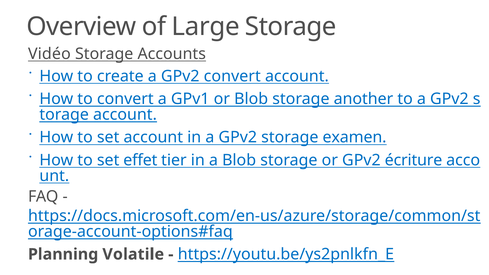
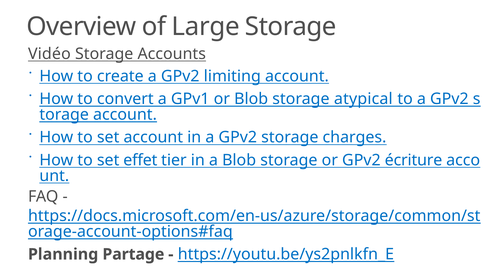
GPv2 convert: convert -> limiting
another: another -> atypical
examen: examen -> charges
Volatile: Volatile -> Partage
